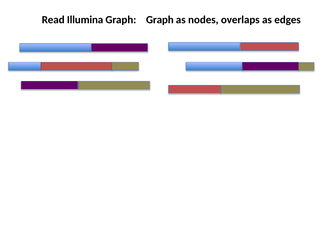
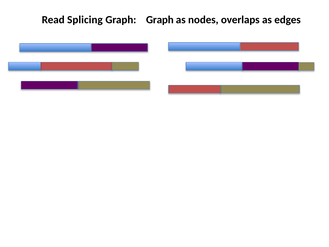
Illumina: Illumina -> Splicing
